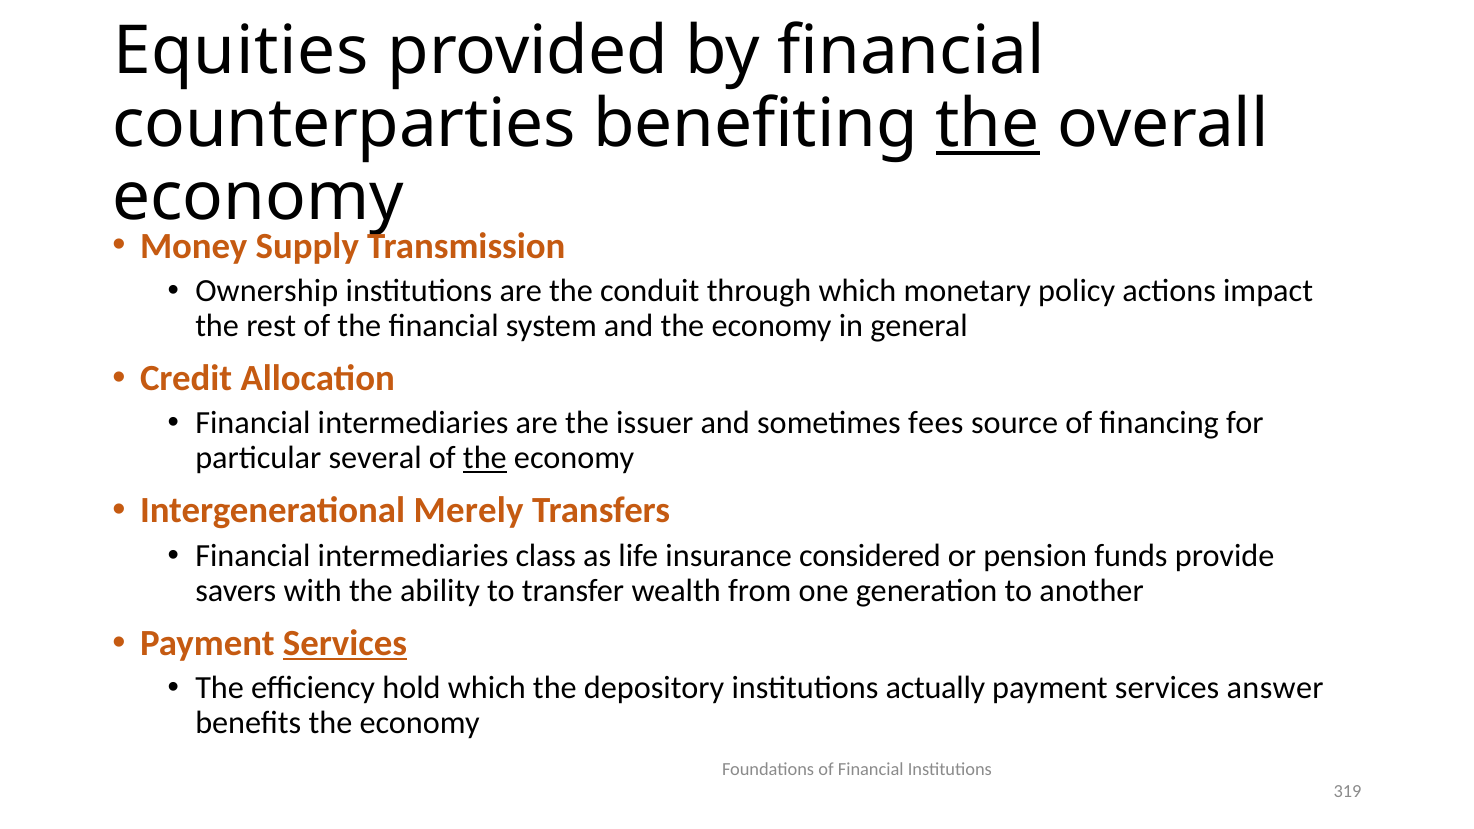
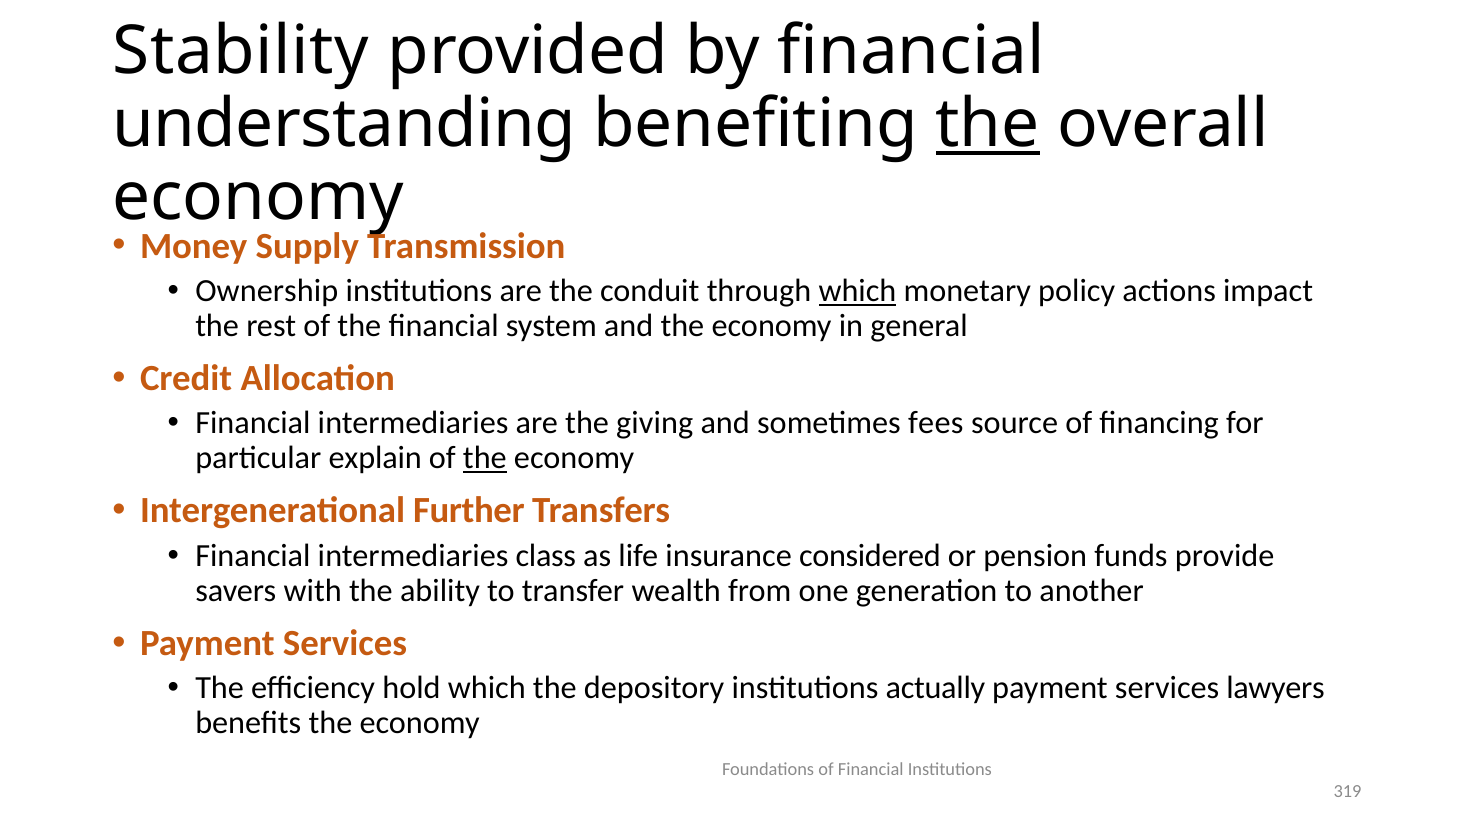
Equities: Equities -> Stability
counterparties: counterparties -> understanding
which at (857, 291) underline: none -> present
issuer: issuer -> giving
several: several -> explain
Merely: Merely -> Further
Services at (345, 643) underline: present -> none
answer: answer -> lawyers
